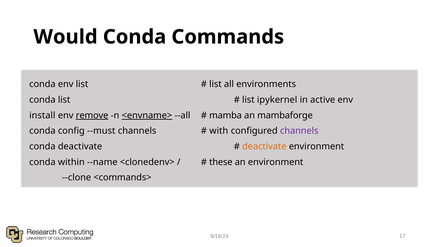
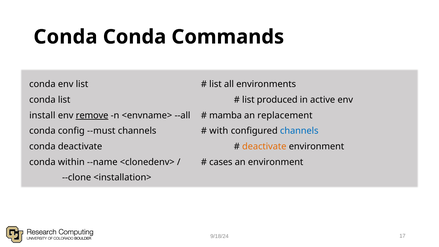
Would at (66, 37): Would -> Conda
ipykernel: ipykernel -> produced
<envname> underline: present -> none
mambaforge: mambaforge -> replacement
channels at (299, 131) colour: purple -> blue
these: these -> cases
<commands>: <commands> -> <installation>
